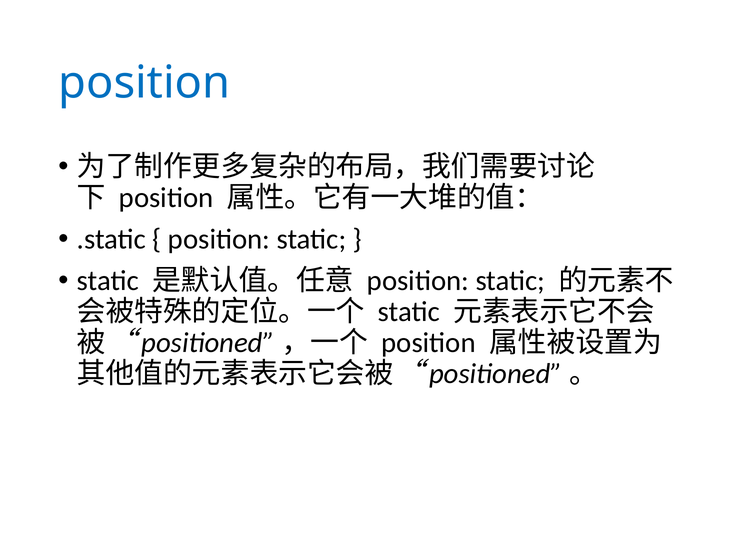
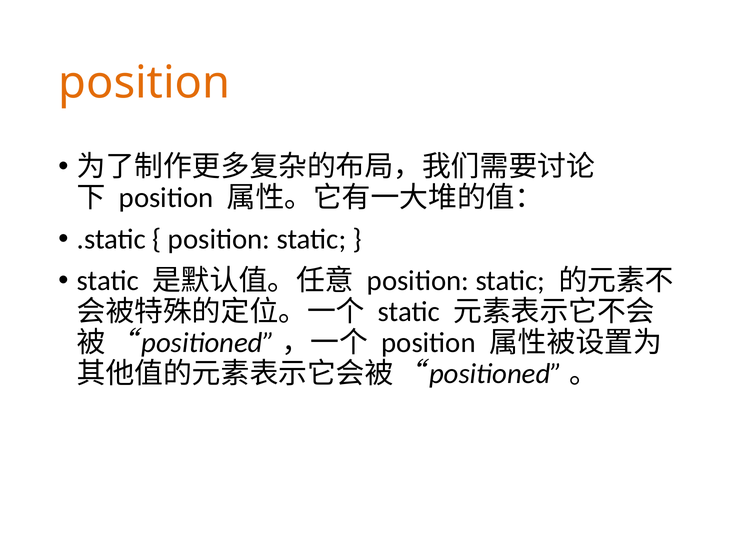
position at (144, 83) colour: blue -> orange
